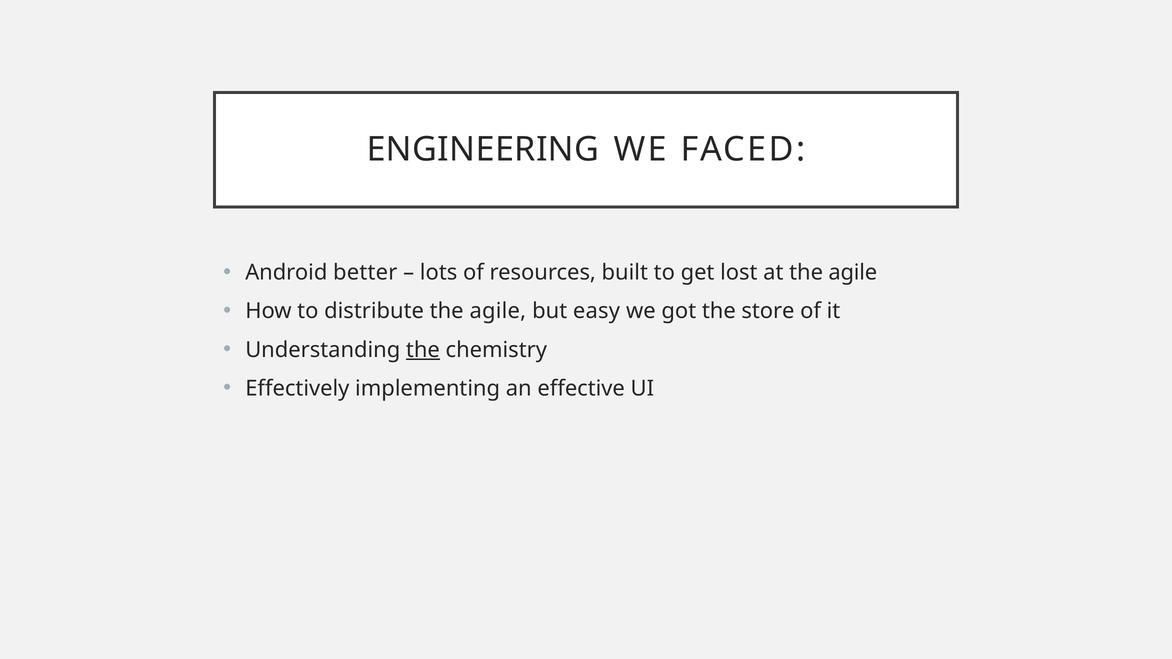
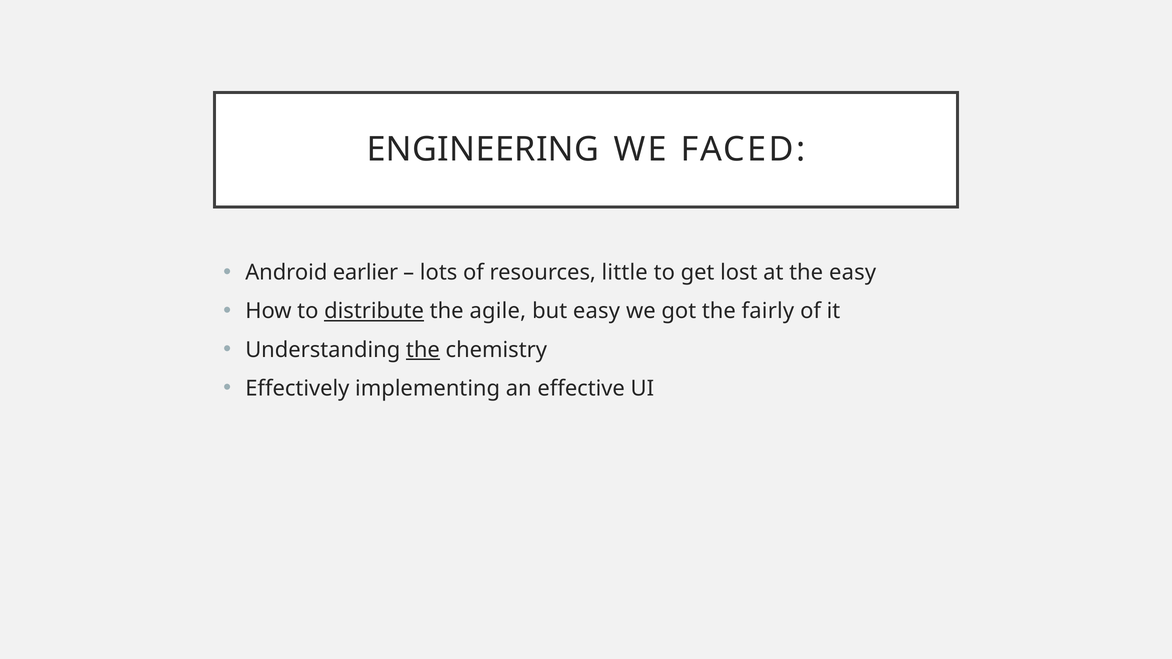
better: better -> earlier
built: built -> little
at the agile: agile -> easy
distribute underline: none -> present
store: store -> fairly
